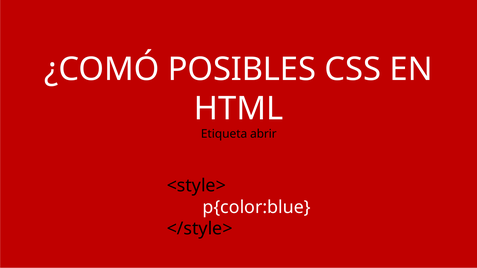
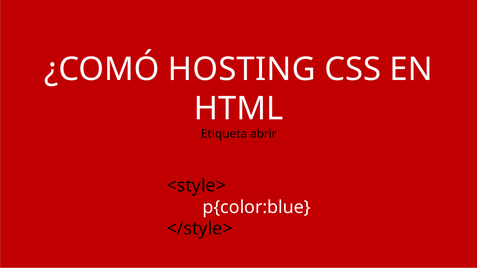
POSIBLES: POSIBLES -> HOSTING
